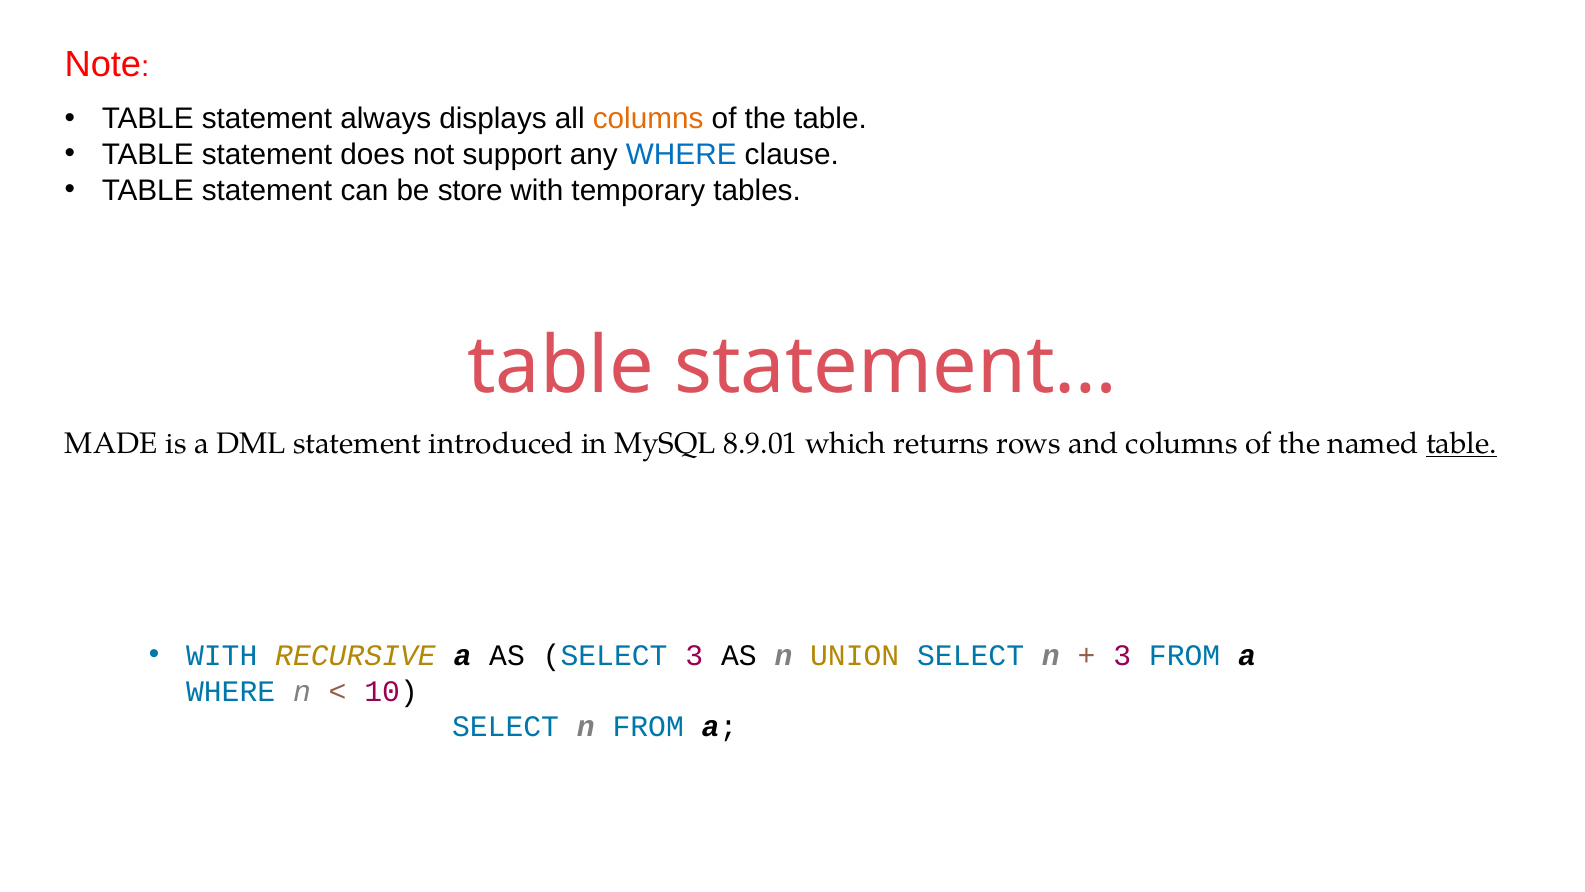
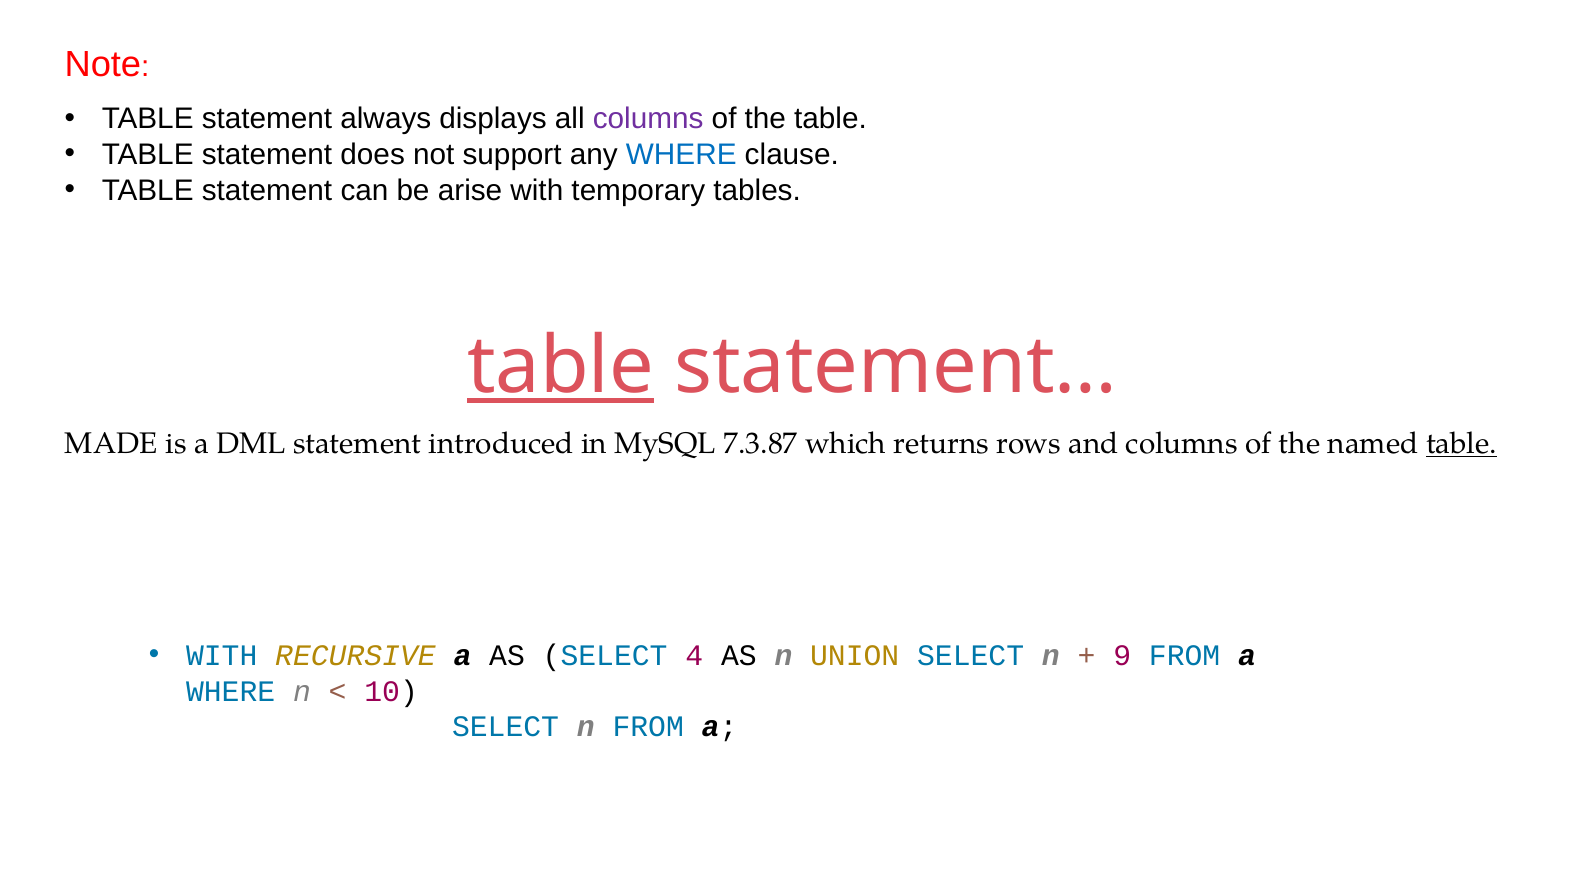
columns at (648, 119) colour: orange -> purple
store: store -> arise
table at (560, 366) underline: none -> present
8.9.01: 8.9.01 -> 7.3.87
SELECT 3: 3 -> 4
3 at (1122, 655): 3 -> 9
